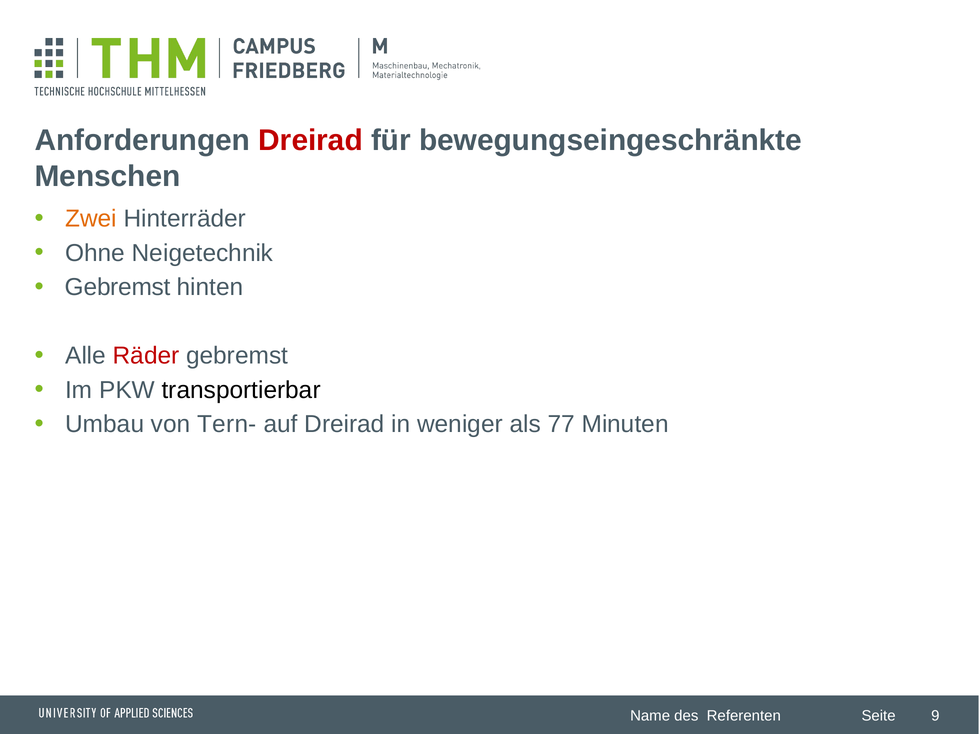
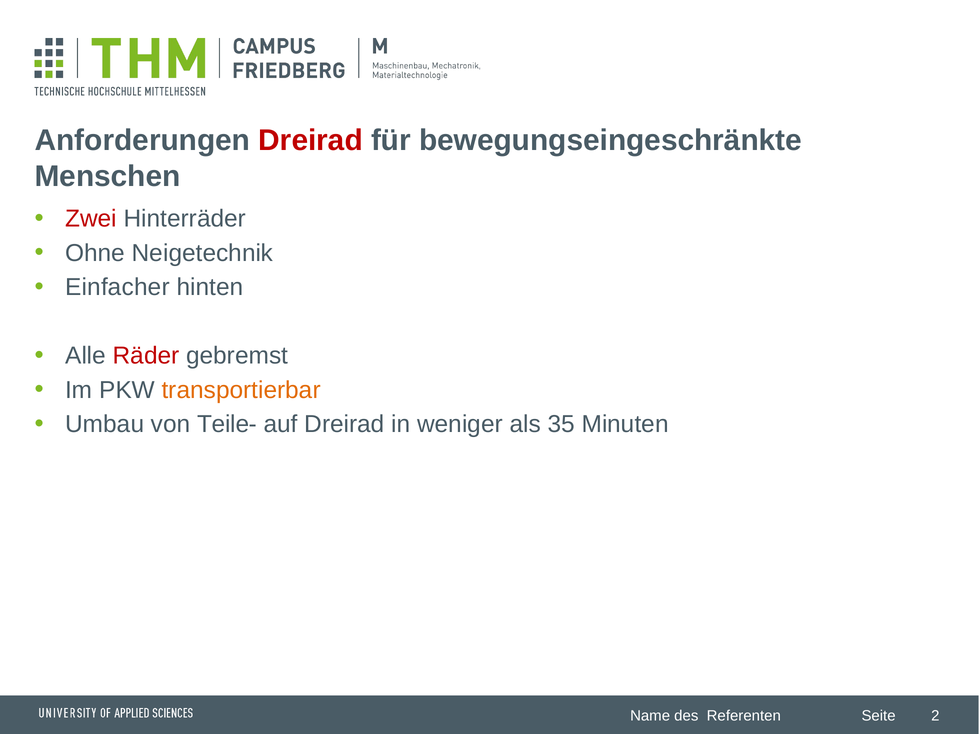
Zwei colour: orange -> red
Gebremst at (118, 287): Gebremst -> Einfacher
transportierbar colour: black -> orange
Tern-: Tern- -> Teile-
77: 77 -> 35
9: 9 -> 2
